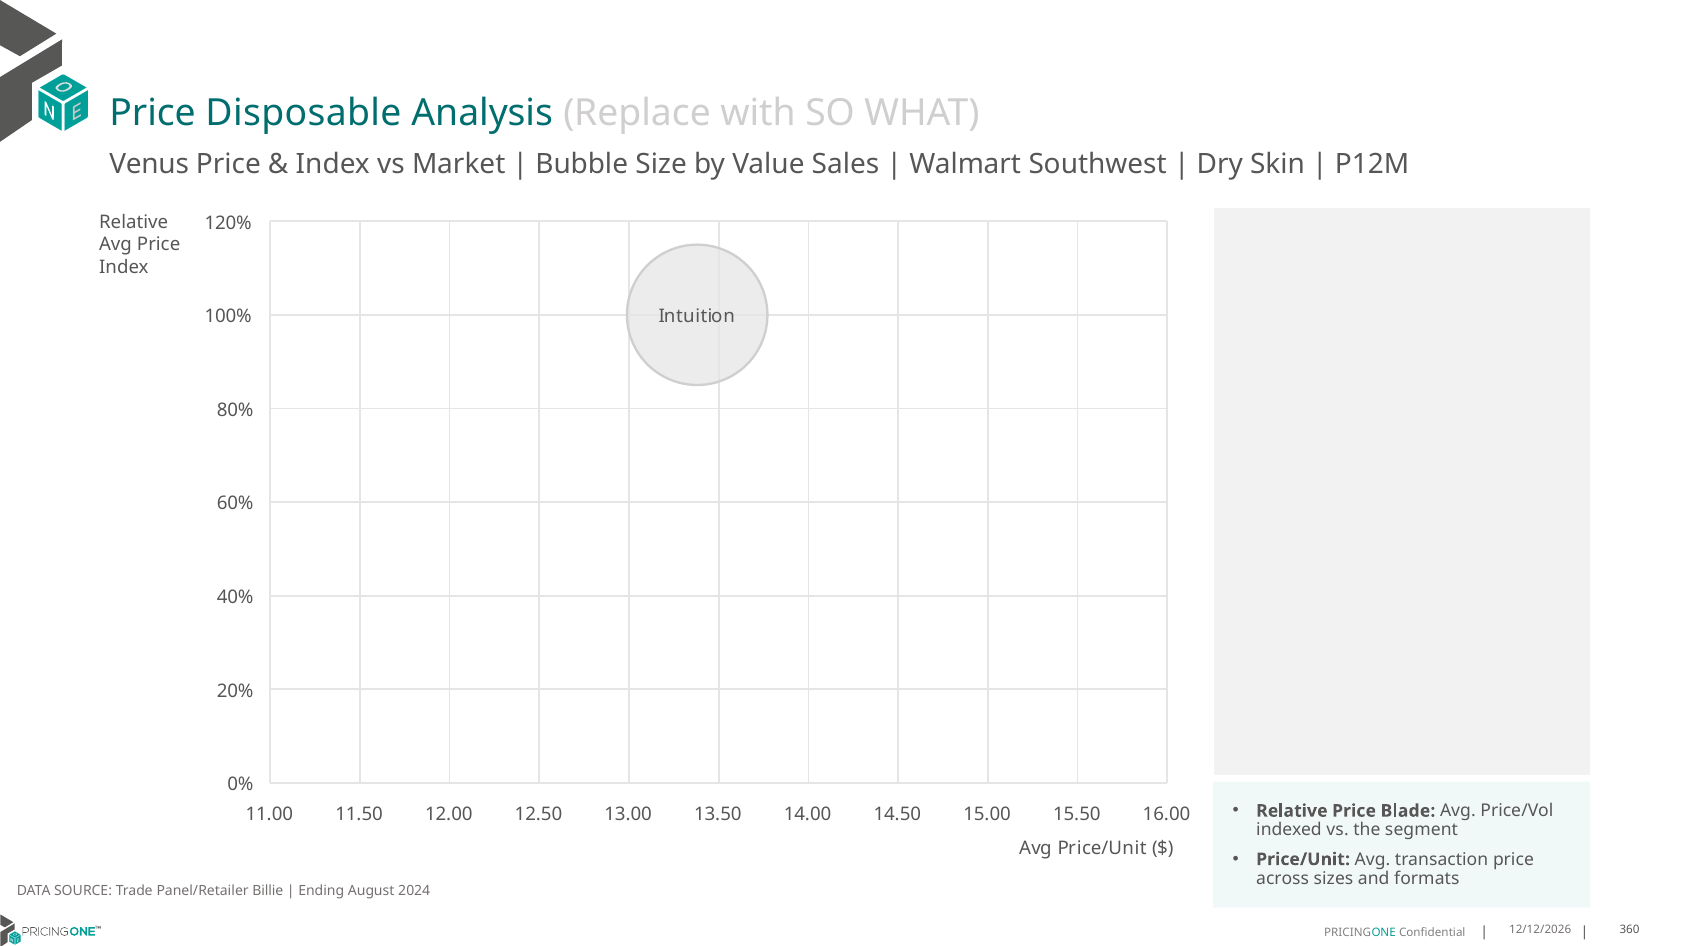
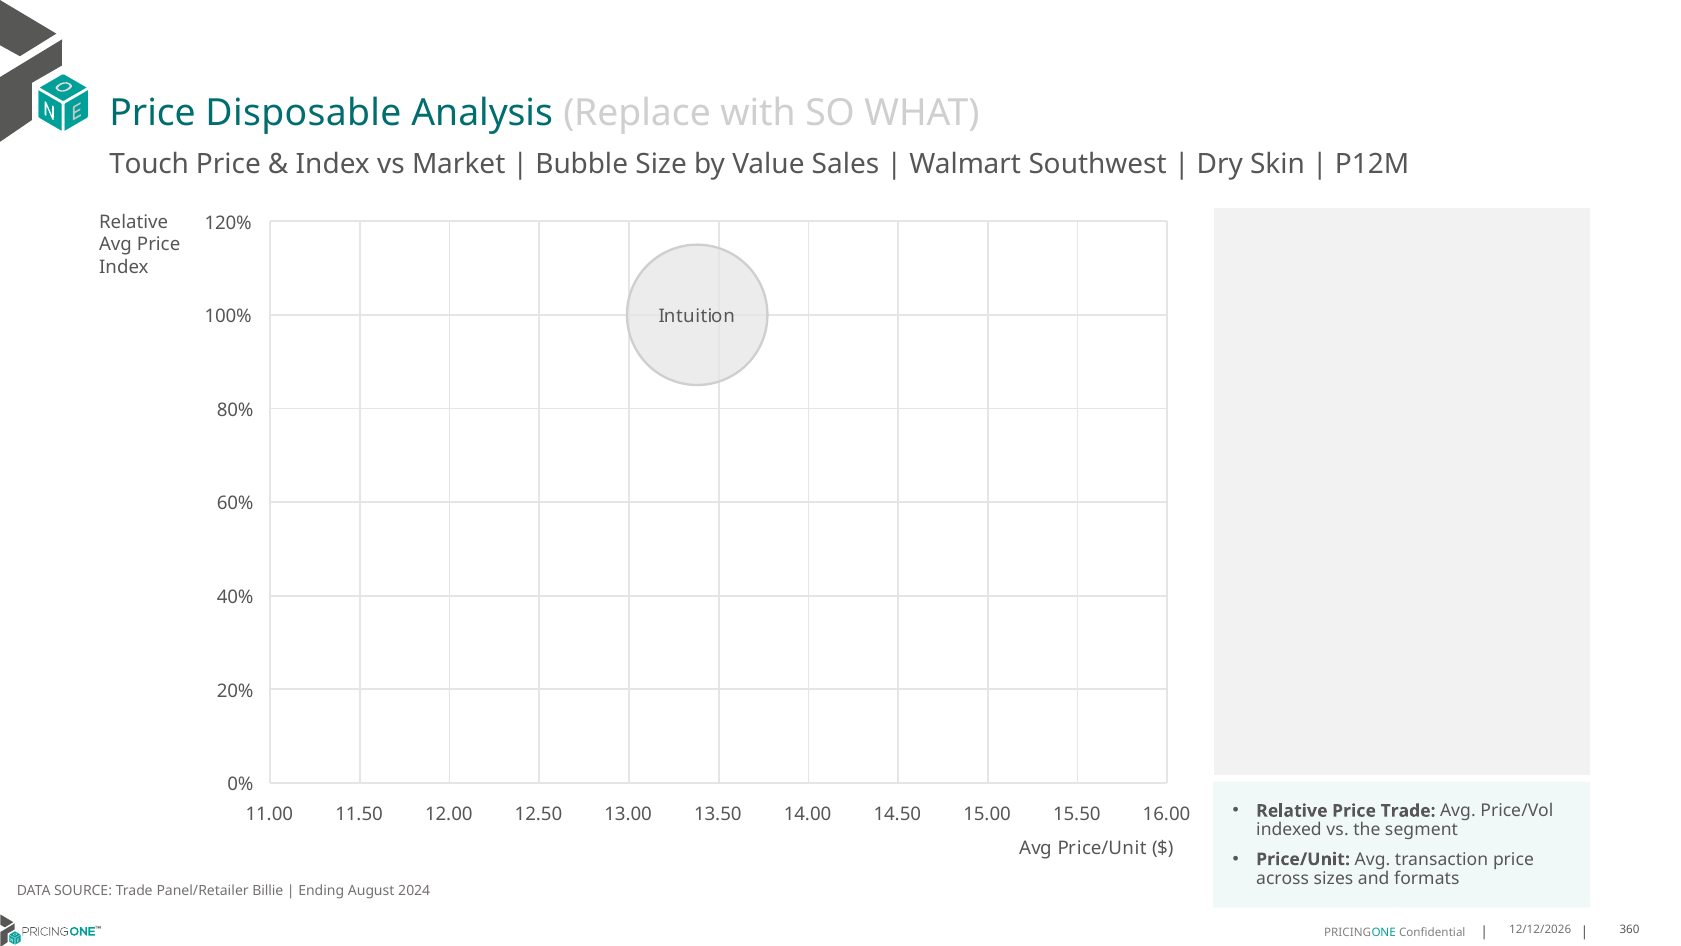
Venus: Venus -> Touch
Price Blade: Blade -> Trade
